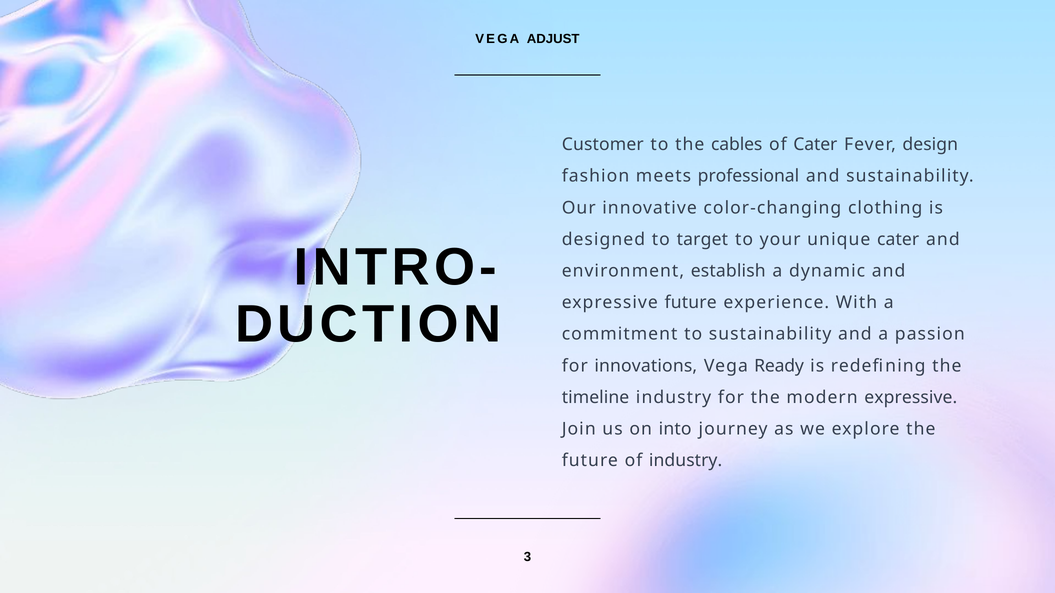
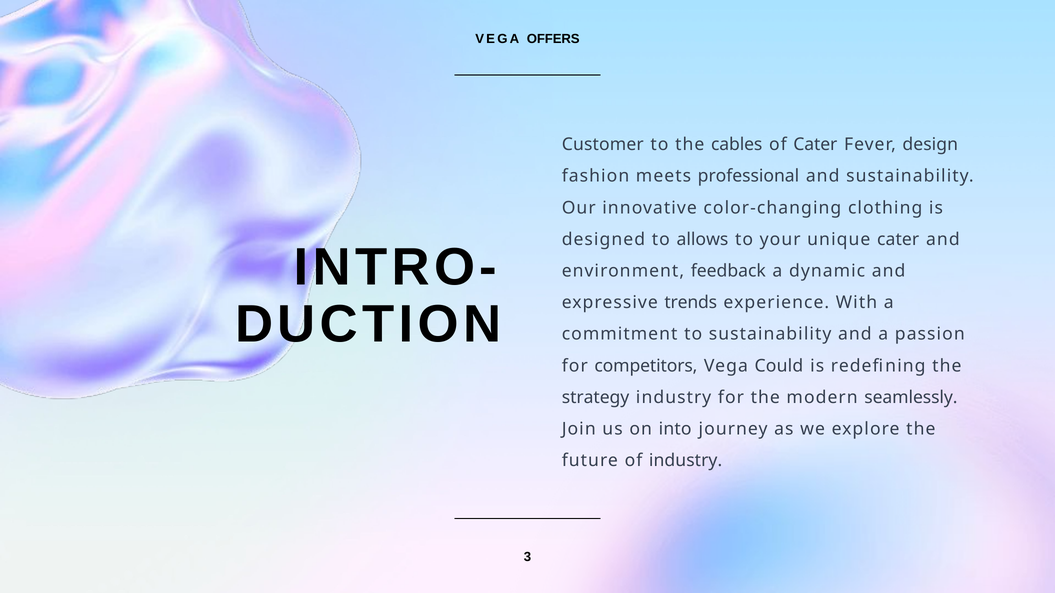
ADJUST: ADJUST -> OFFERS
target: target -> allows
establish: establish -> feedback
expressive future: future -> trends
innovations: innovations -> competitors
Ready: Ready -> Could
timeline: timeline -> strategy
modern expressive: expressive -> seamlessly
